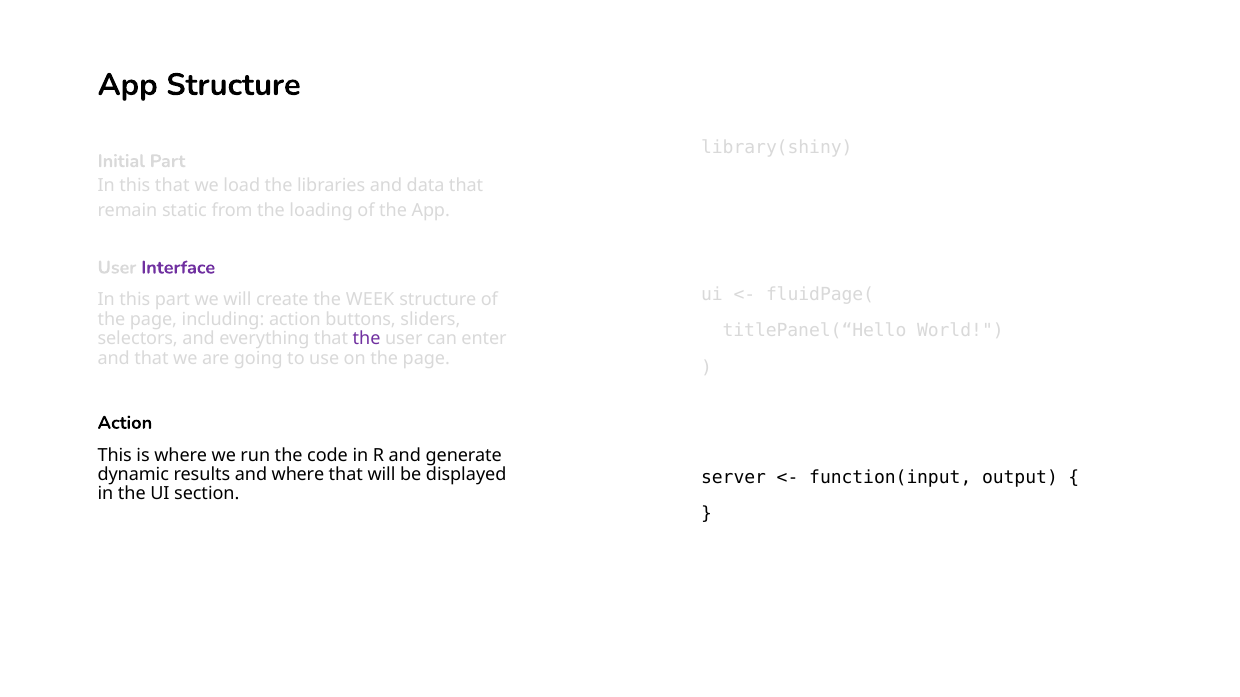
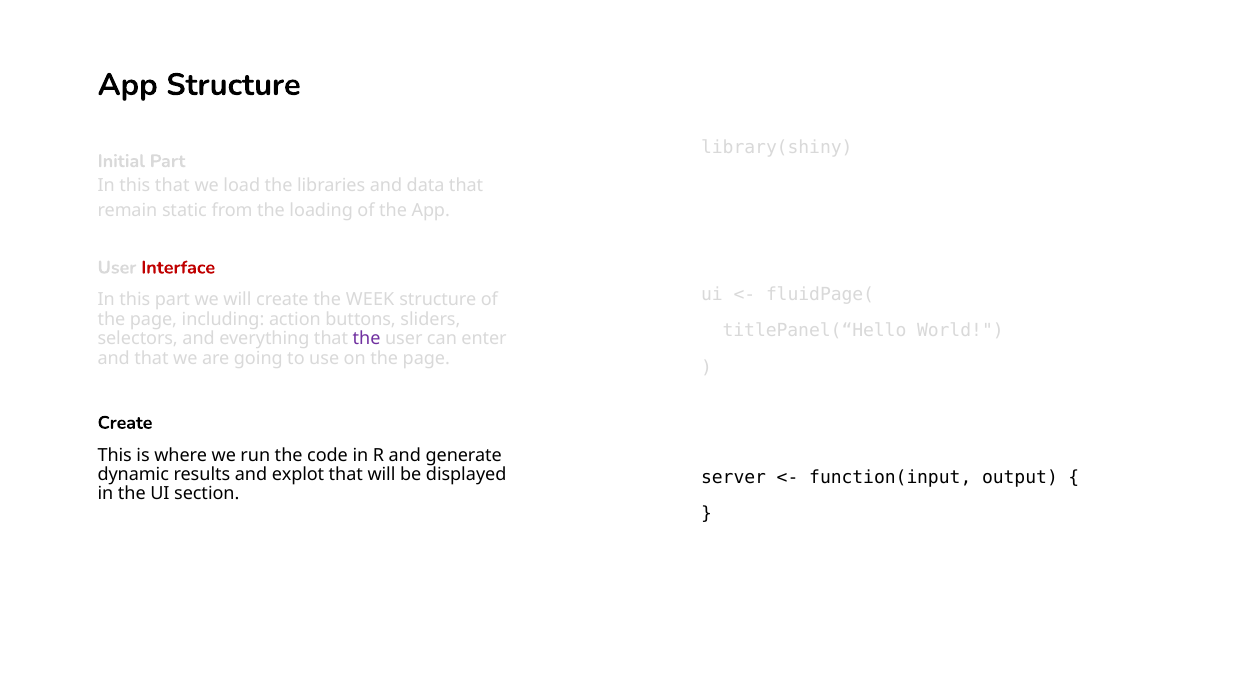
Interface colour: purple -> red
Action at (125, 423): Action -> Create
and where: where -> explot
